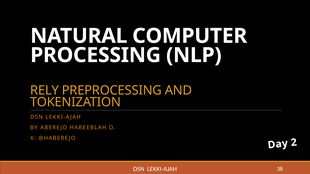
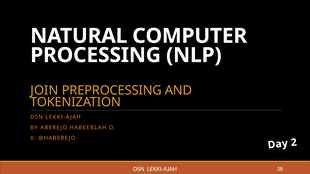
RELY: RELY -> JOIN
